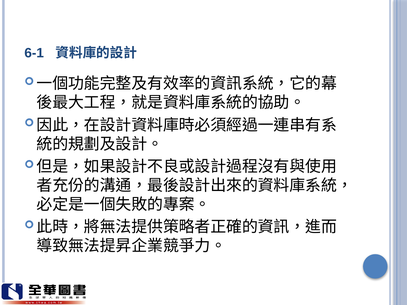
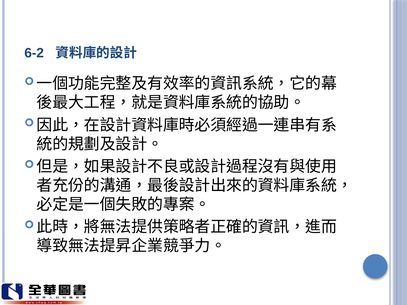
6-1: 6-1 -> 6-2
